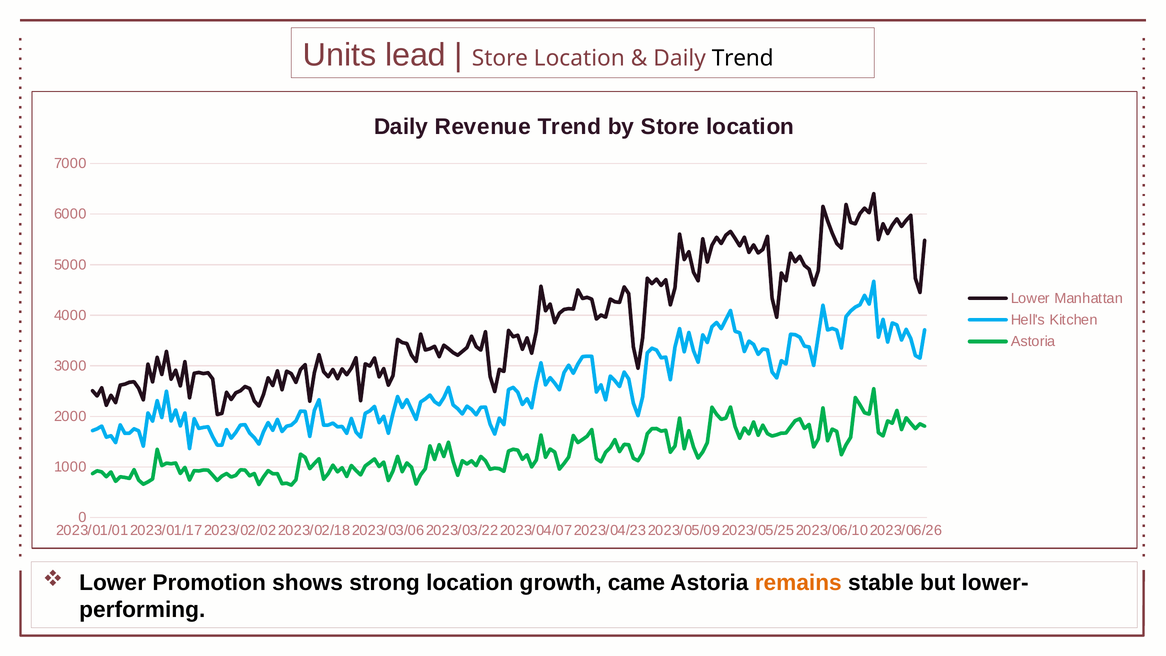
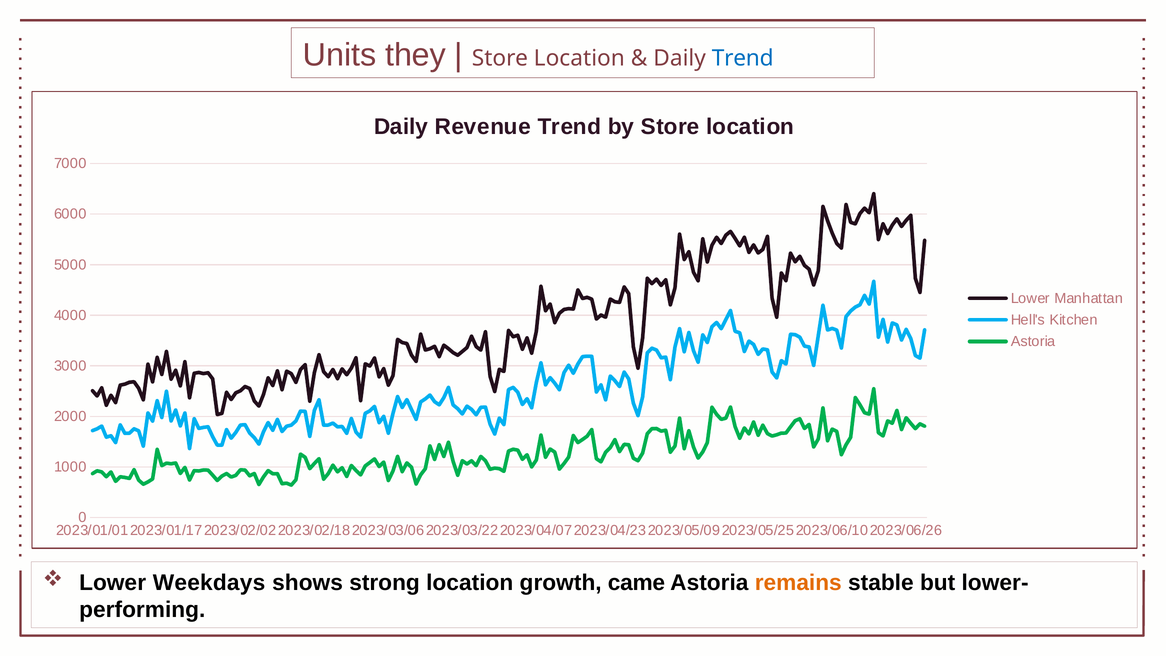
lead: lead -> they
Trend at (743, 58) colour: black -> blue
Promotion: Promotion -> Weekdays
